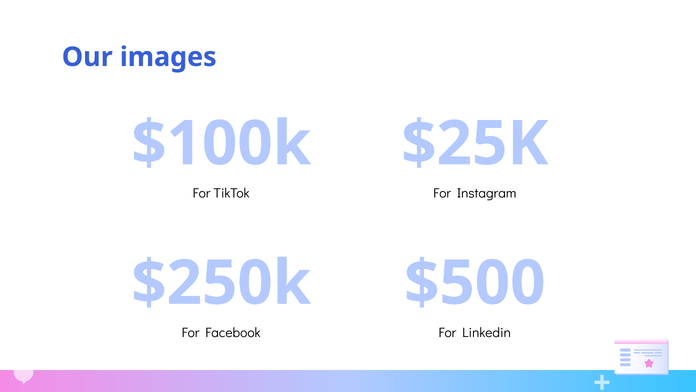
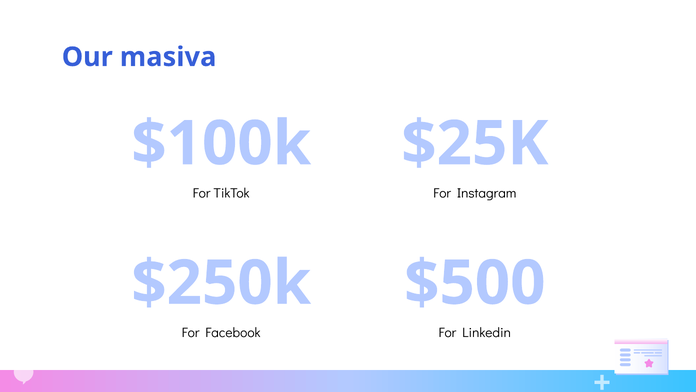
images: images -> masiva
